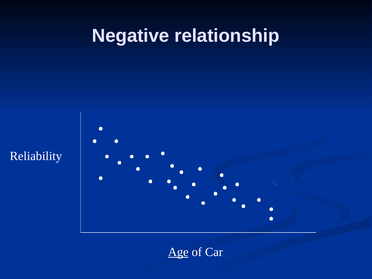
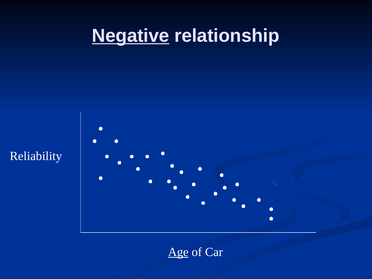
Negative underline: none -> present
